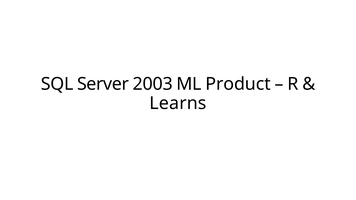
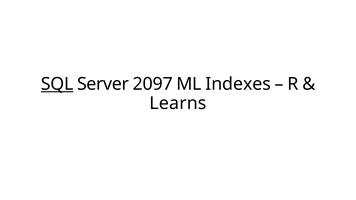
SQL underline: none -> present
2003: 2003 -> 2097
Product: Product -> Indexes
